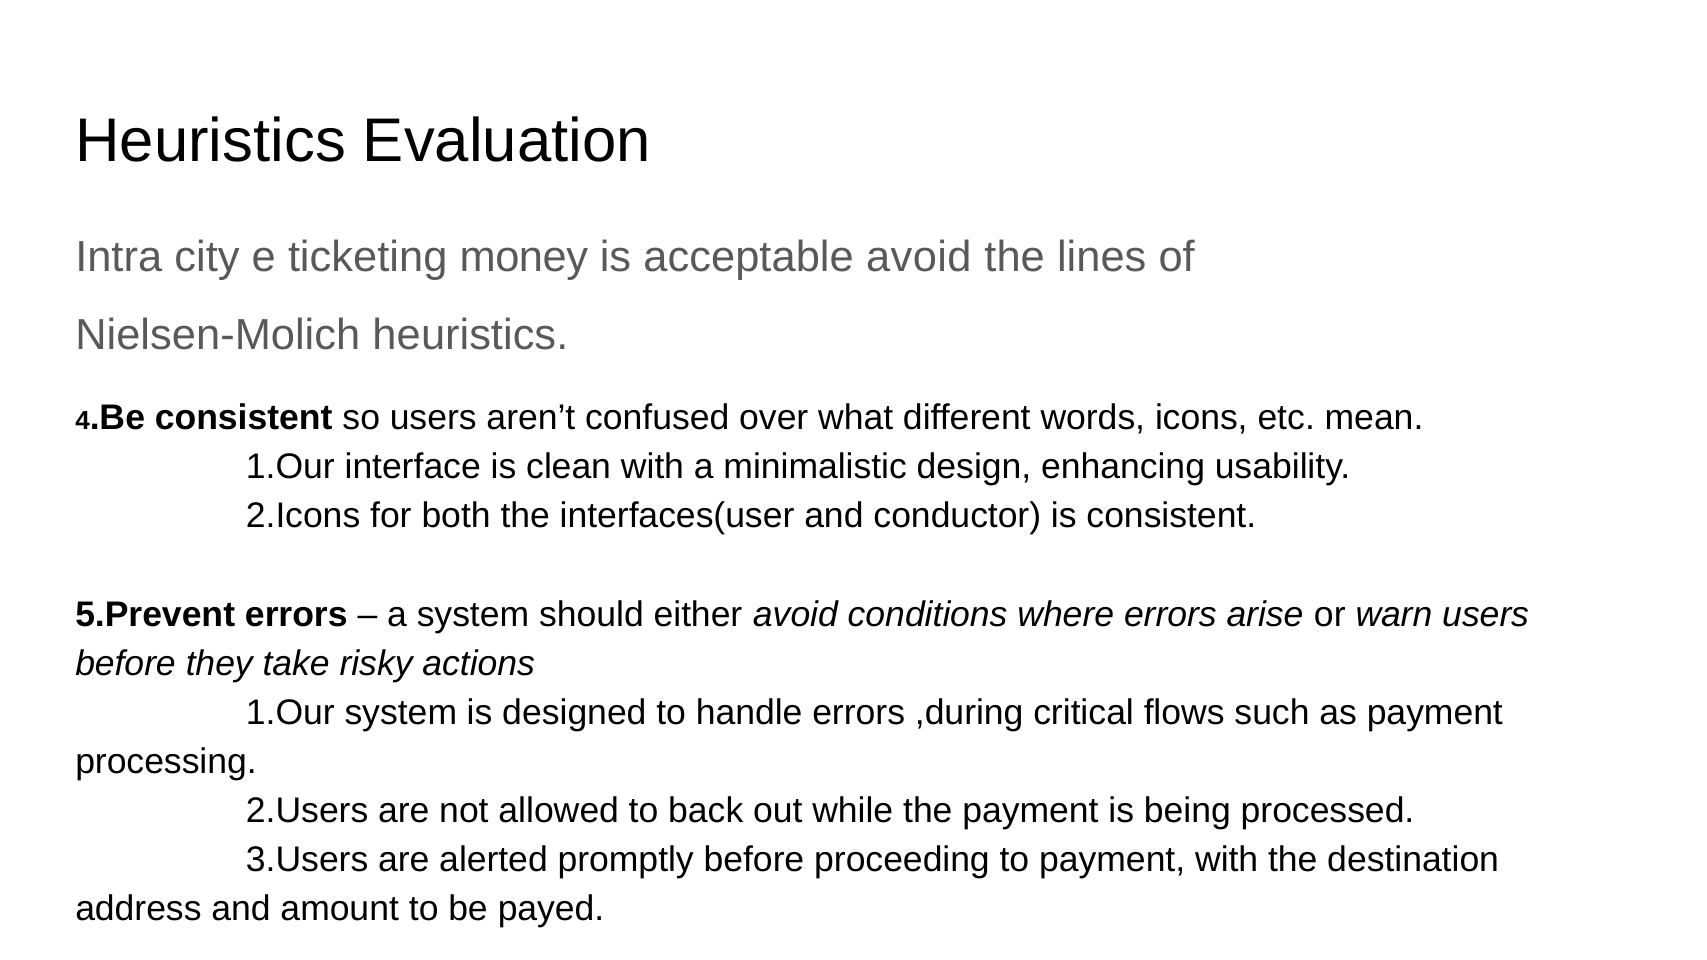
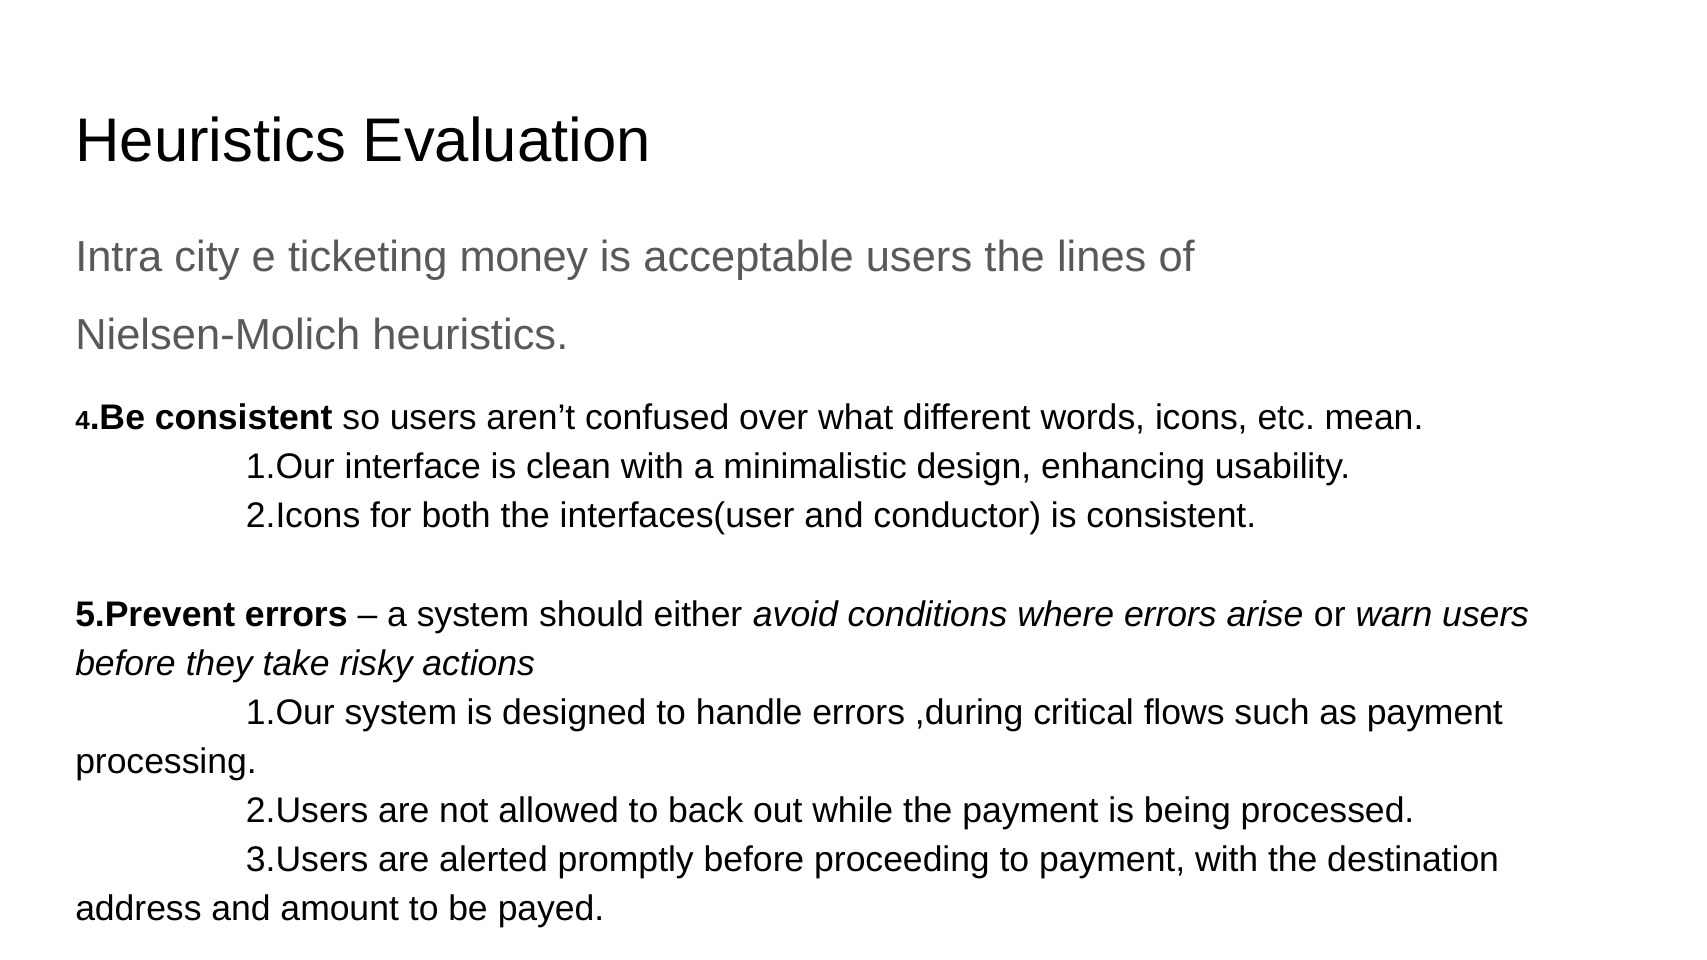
acceptable avoid: avoid -> users
